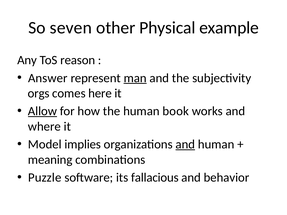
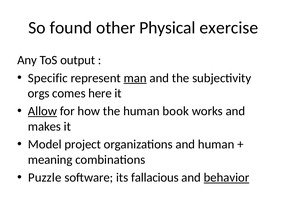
seven: seven -> found
example: example -> exercise
reason: reason -> output
Answer: Answer -> Specific
where: where -> makes
implies: implies -> project
and at (185, 144) underline: present -> none
behavior underline: none -> present
